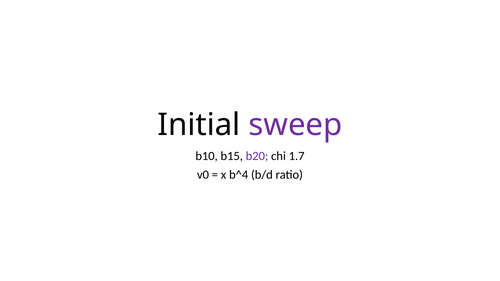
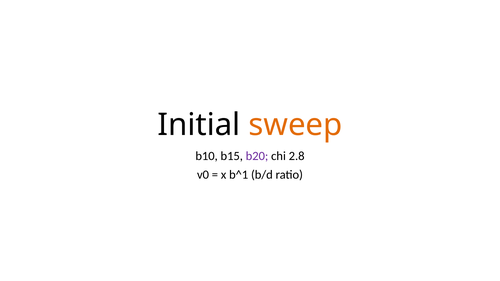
sweep colour: purple -> orange
1.7: 1.7 -> 2.8
b^4: b^4 -> b^1
